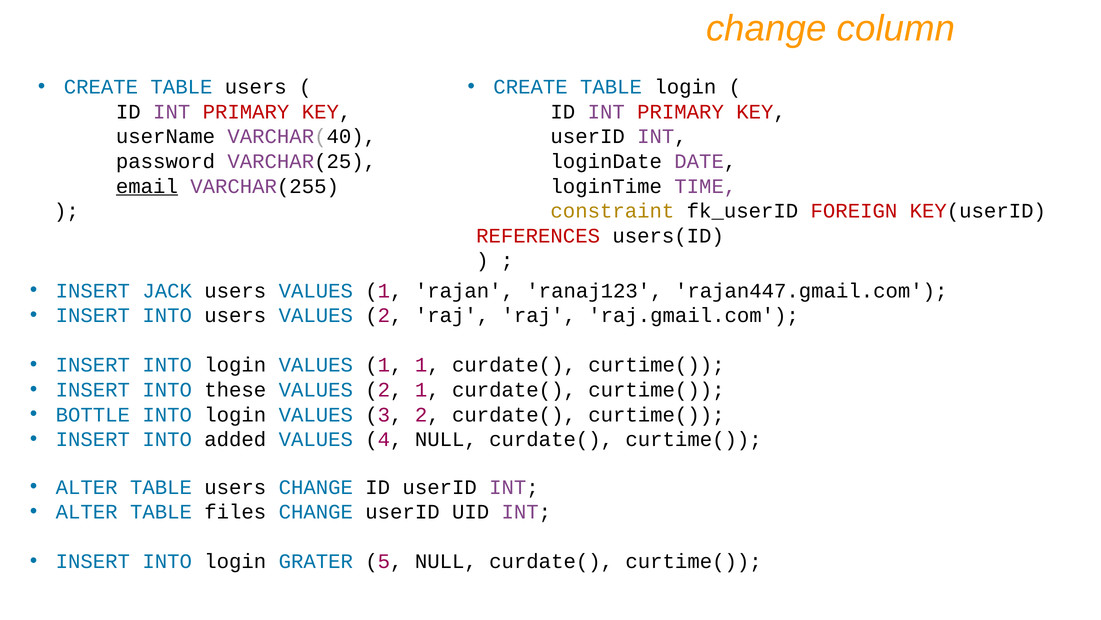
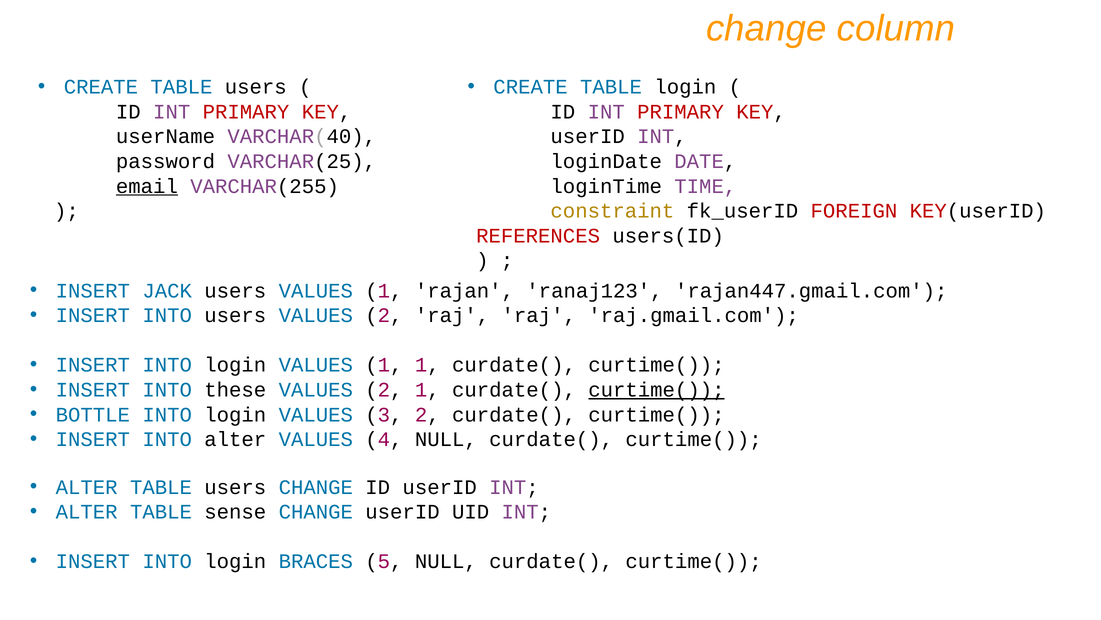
curtime( at (656, 390) underline: none -> present
INTO added: added -> alter
files: files -> sense
GRATER: GRATER -> BRACES
